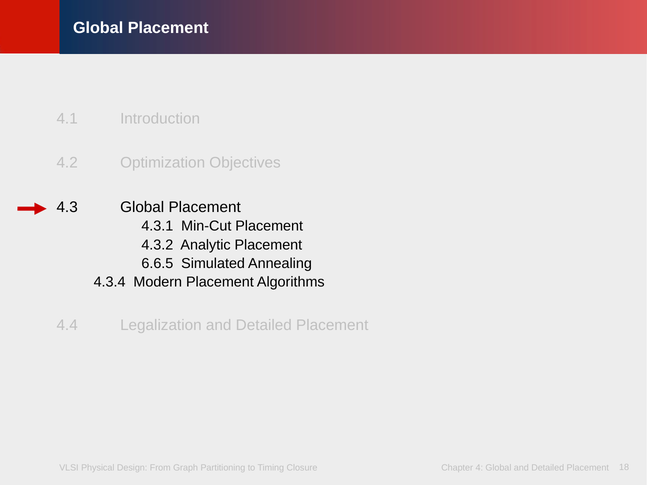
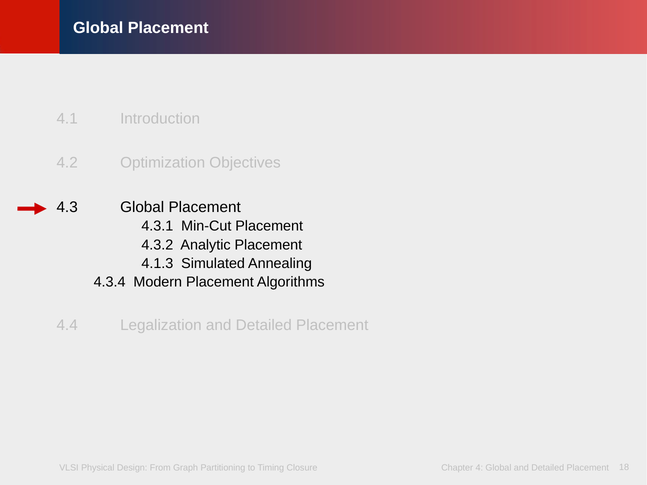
6.6.5: 6.6.5 -> 4.1.3
